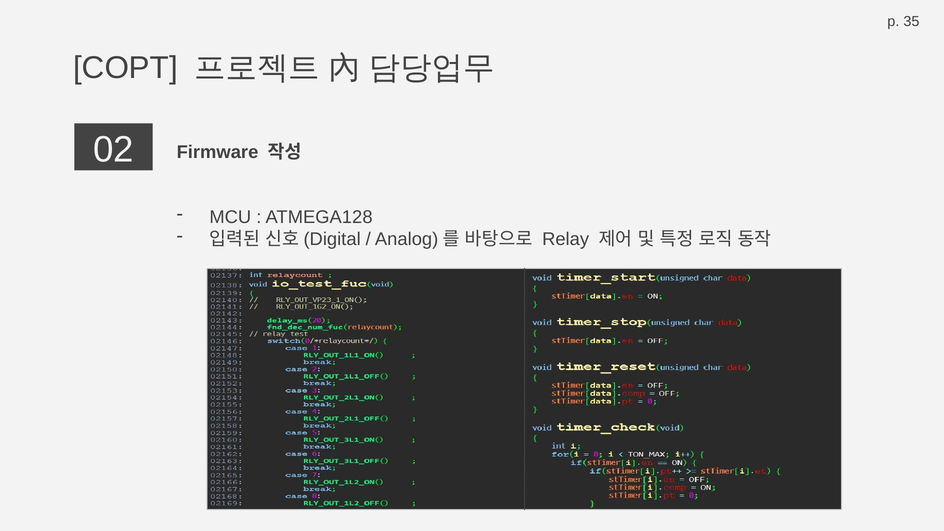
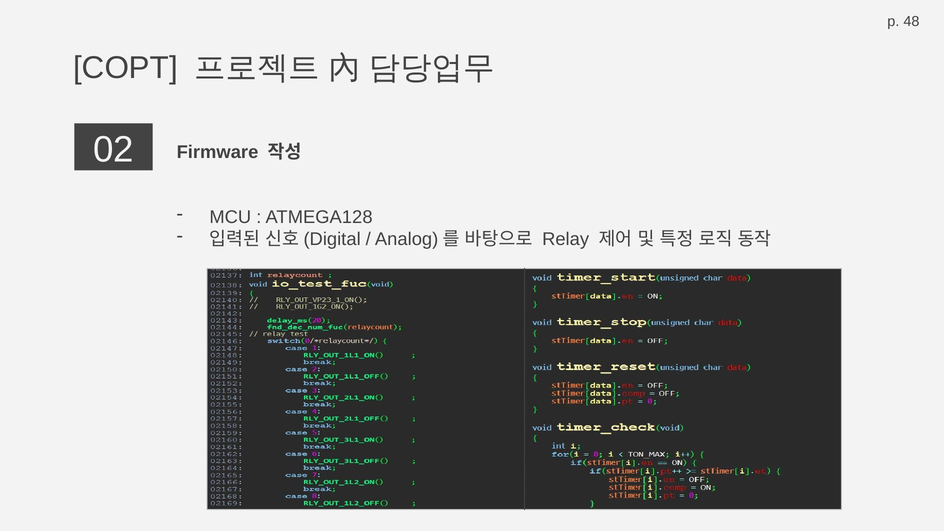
35: 35 -> 48
